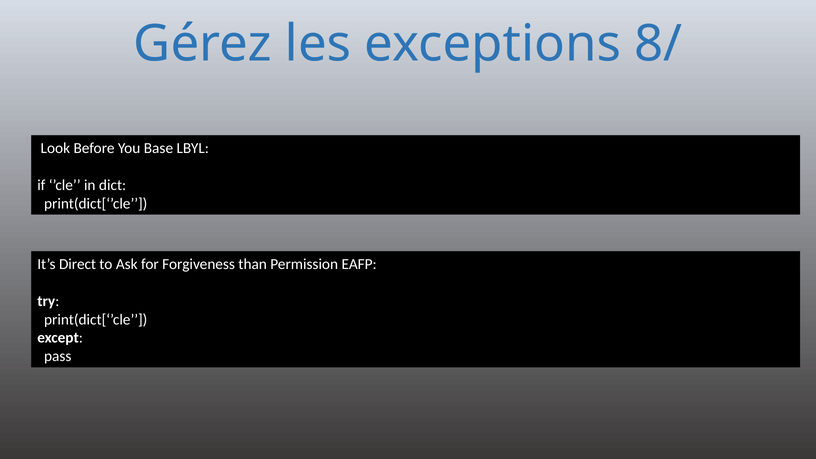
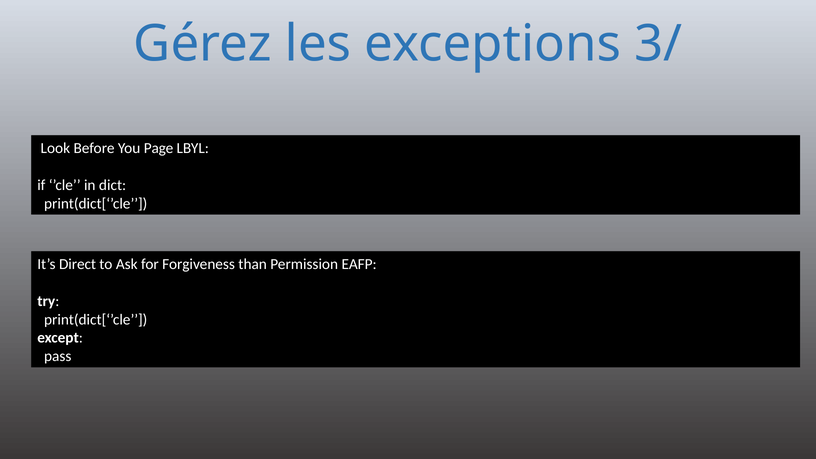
8/: 8/ -> 3/
Base: Base -> Page
